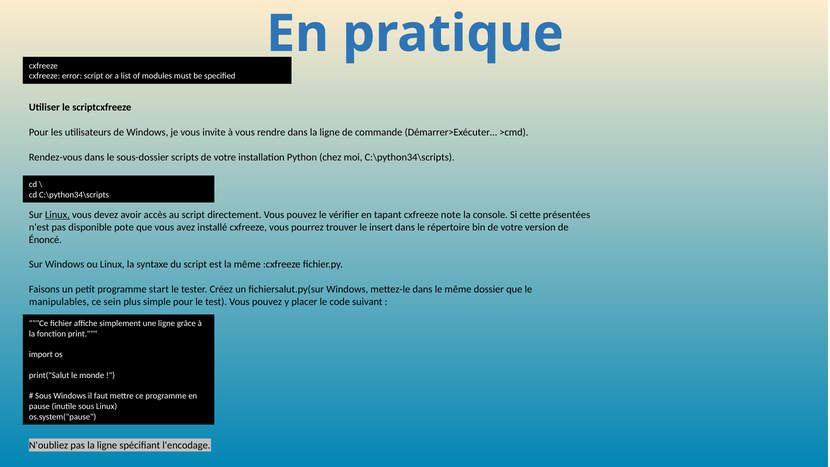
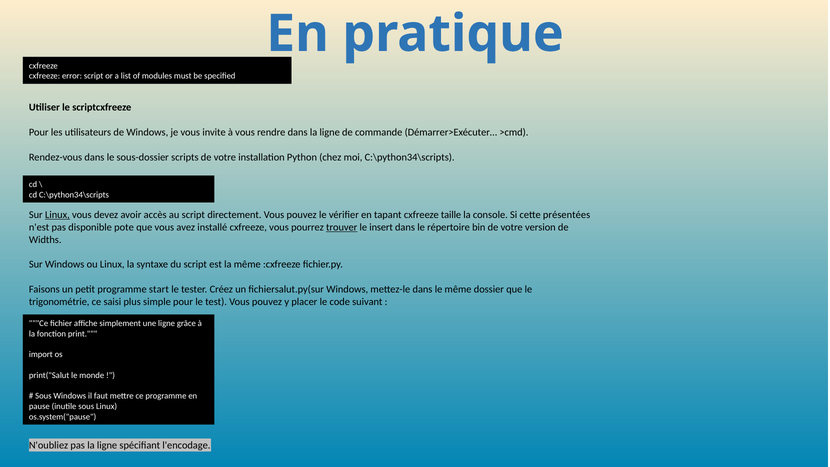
note: note -> taille
trouver underline: none -> present
Énoncé: Énoncé -> Widths
manipulables: manipulables -> trigonométrie
sein: sein -> saisi
